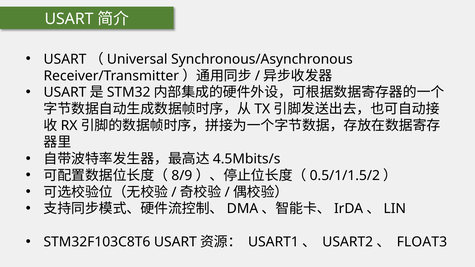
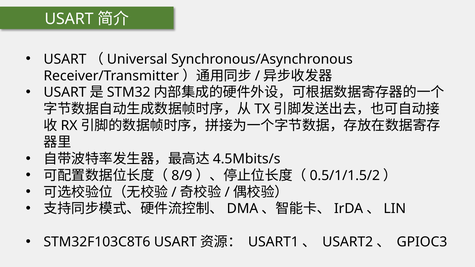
FLOAT3: FLOAT3 -> GPIOC3
